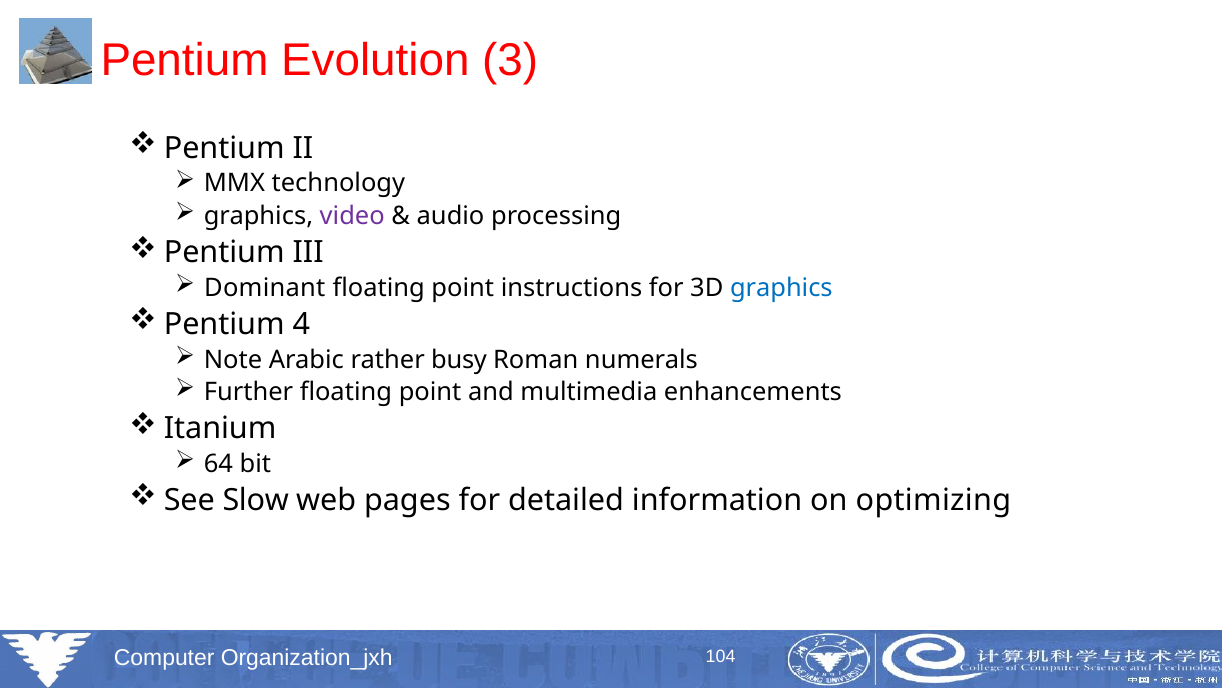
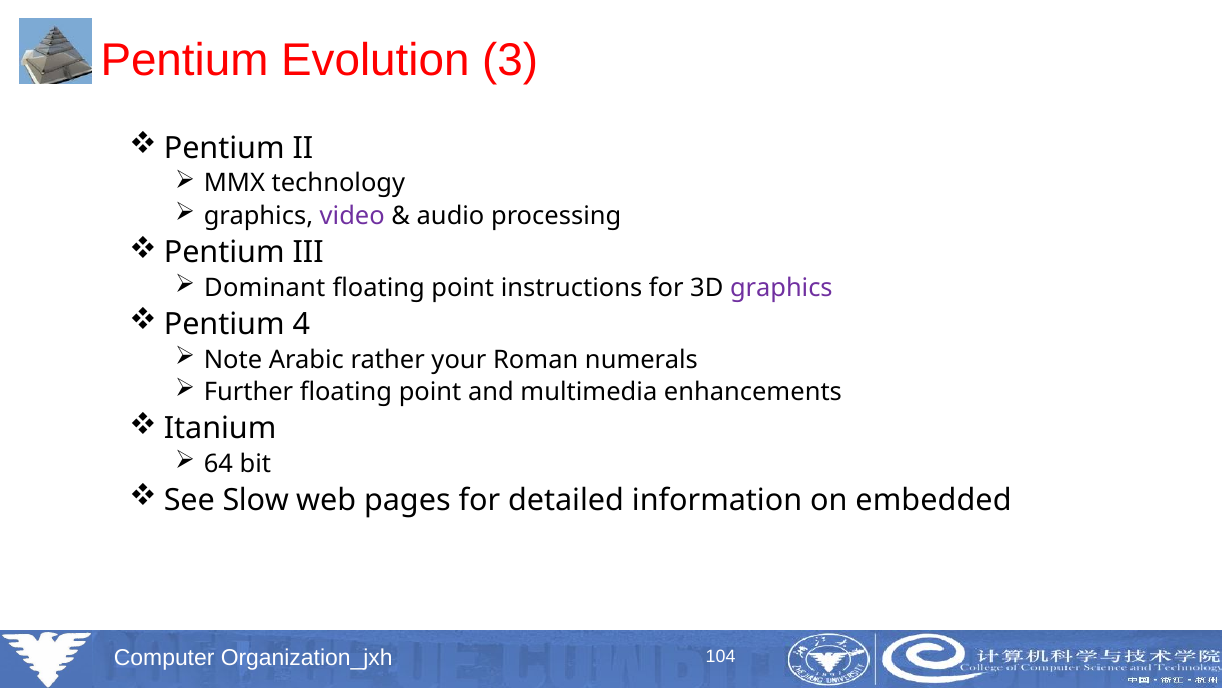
graphics at (781, 288) colour: blue -> purple
busy: busy -> your
optimizing: optimizing -> embedded
